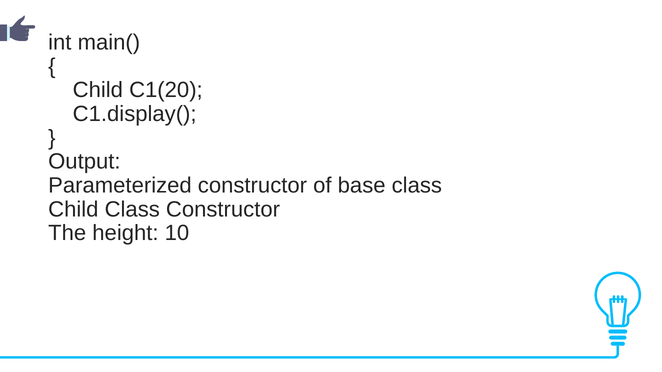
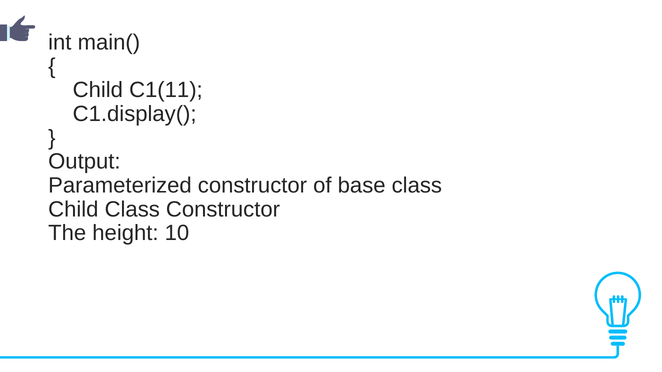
C1(20: C1(20 -> C1(11
